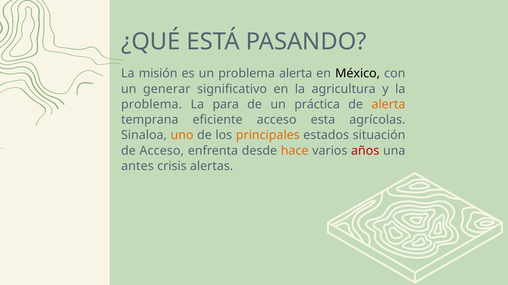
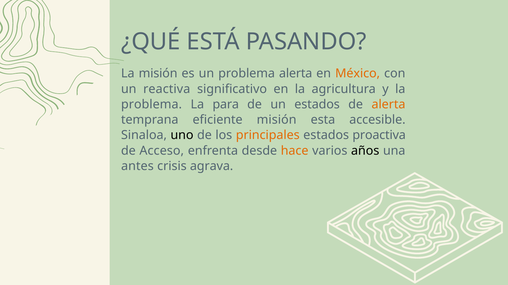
México colour: black -> orange
generar: generar -> reactiva
un práctica: práctica -> estados
eficiente acceso: acceso -> misión
agrícolas: agrícolas -> accesible
uno colour: orange -> black
situación: situación -> proactiva
años colour: red -> black
alertas: alertas -> agrava
